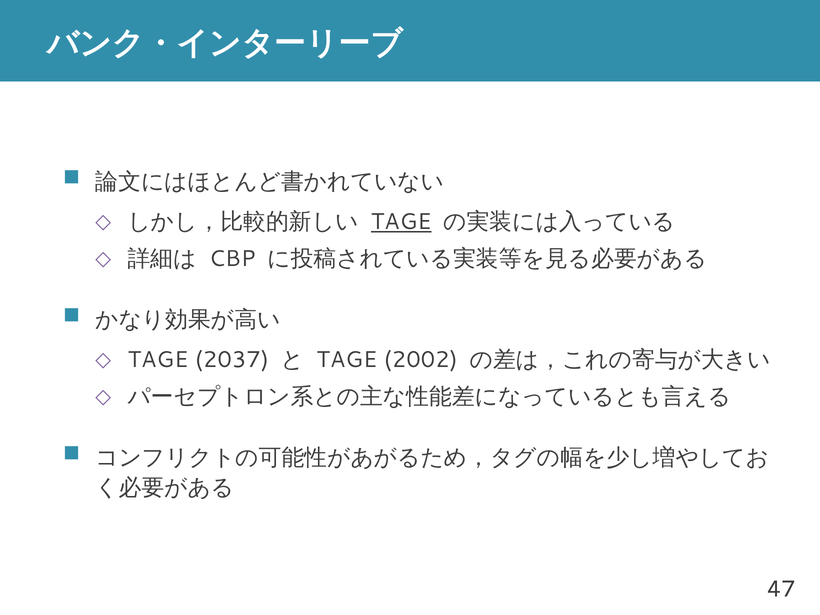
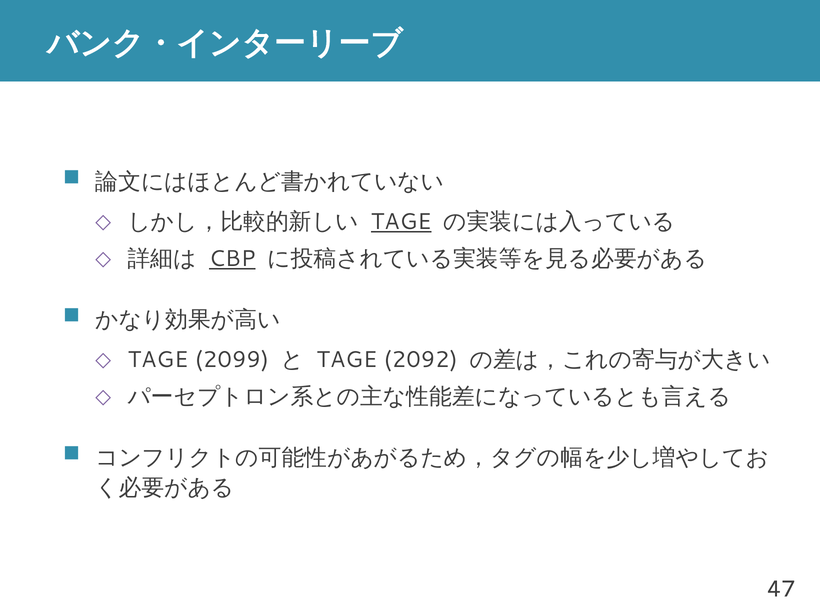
CBP underline: none -> present
2037: 2037 -> 2099
2002: 2002 -> 2092
